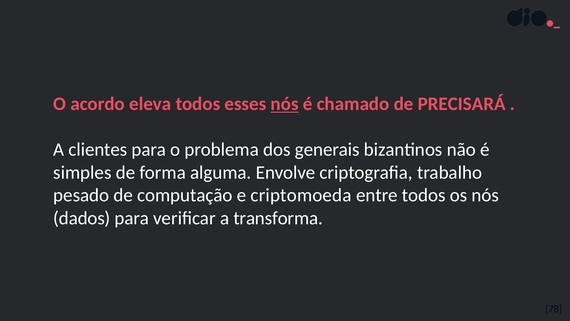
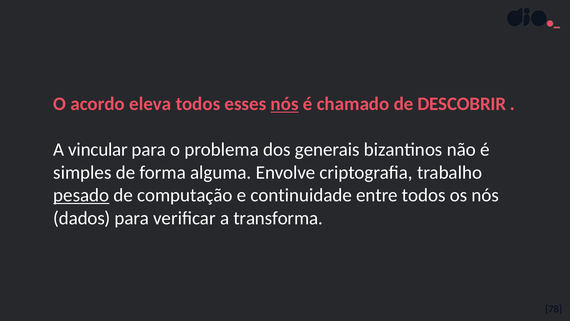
PRECISARÁ: PRECISARÁ -> DESCOBRIR
clientes: clientes -> vincular
pesado underline: none -> present
criptomoeda: criptomoeda -> continuidade
